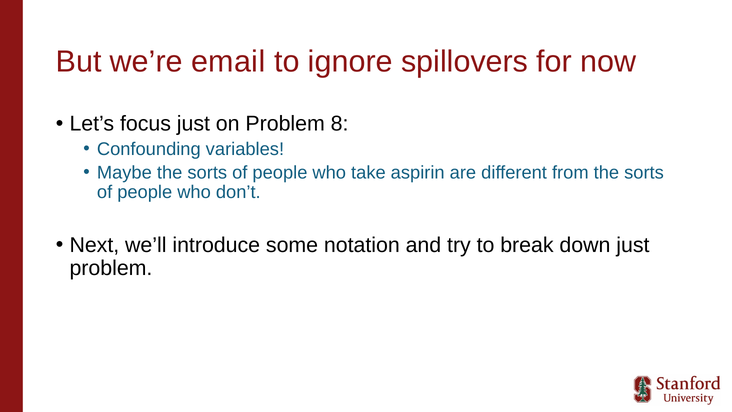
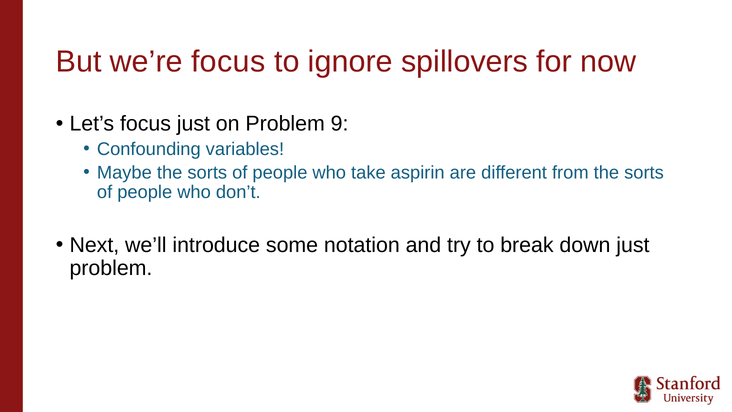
we’re email: email -> focus
8: 8 -> 9
